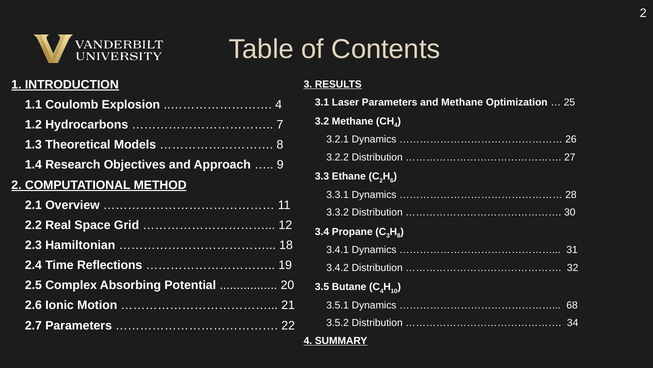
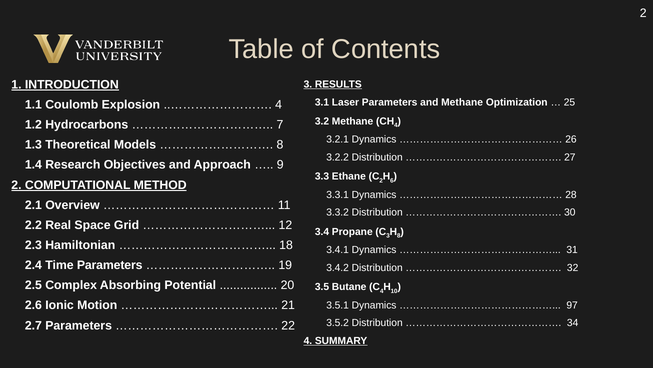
Time Reflections: Reflections -> Parameters
68: 68 -> 97
